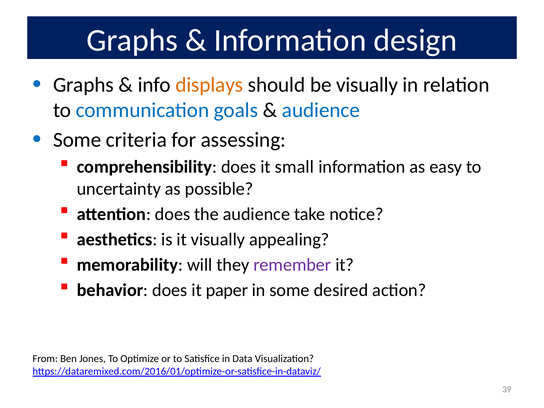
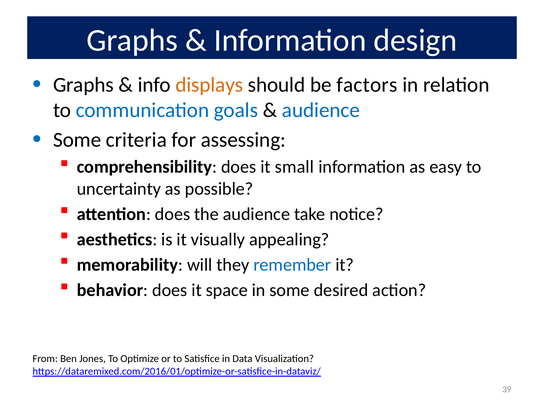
be visually: visually -> factors
remember colour: purple -> blue
paper: paper -> space
